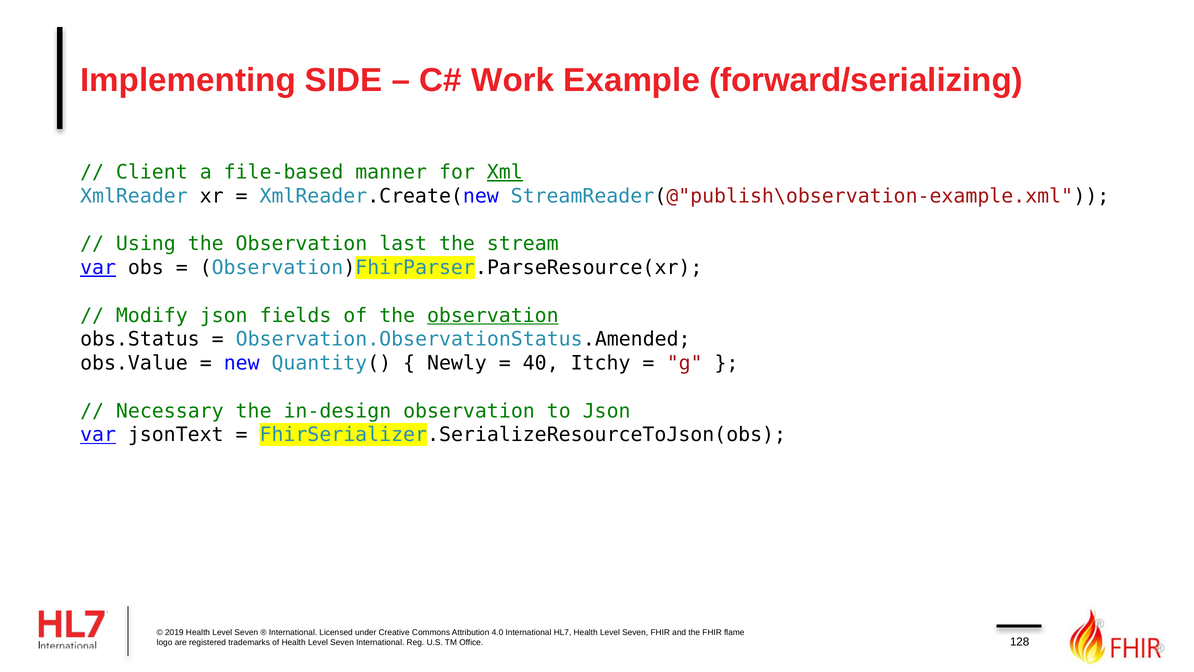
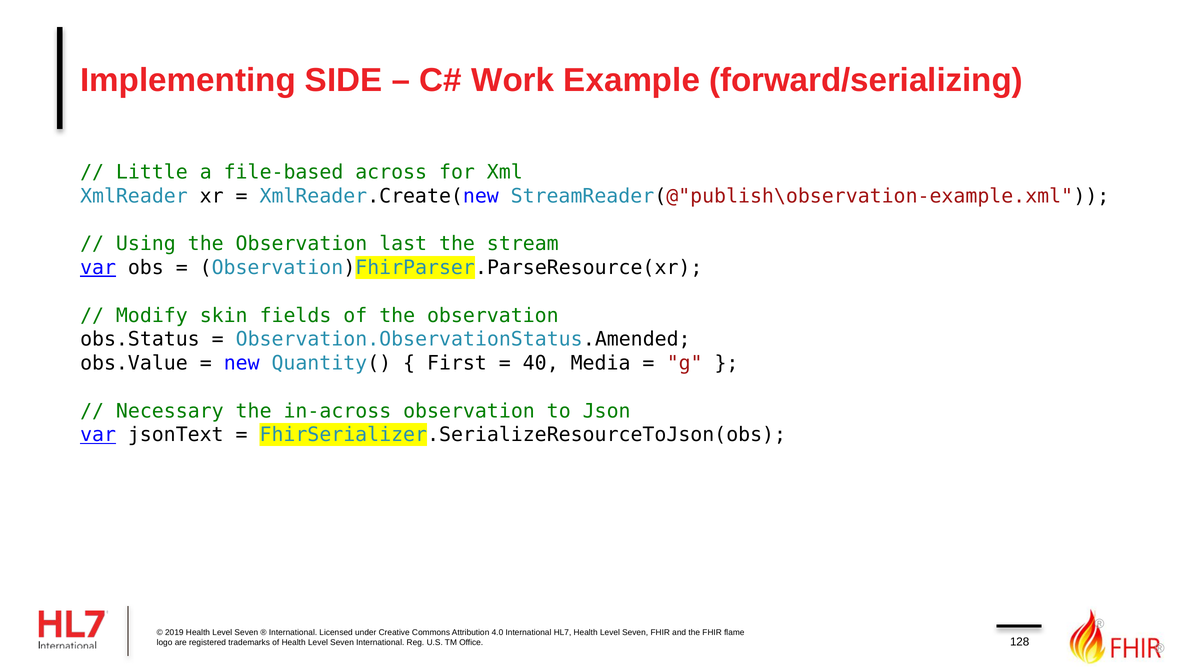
Client: Client -> Little
manner: manner -> across
Xml underline: present -> none
Modify json: json -> skin
observation at (493, 315) underline: present -> none
Newly: Newly -> First
Itchy: Itchy -> Media
in-design: in-design -> in-across
